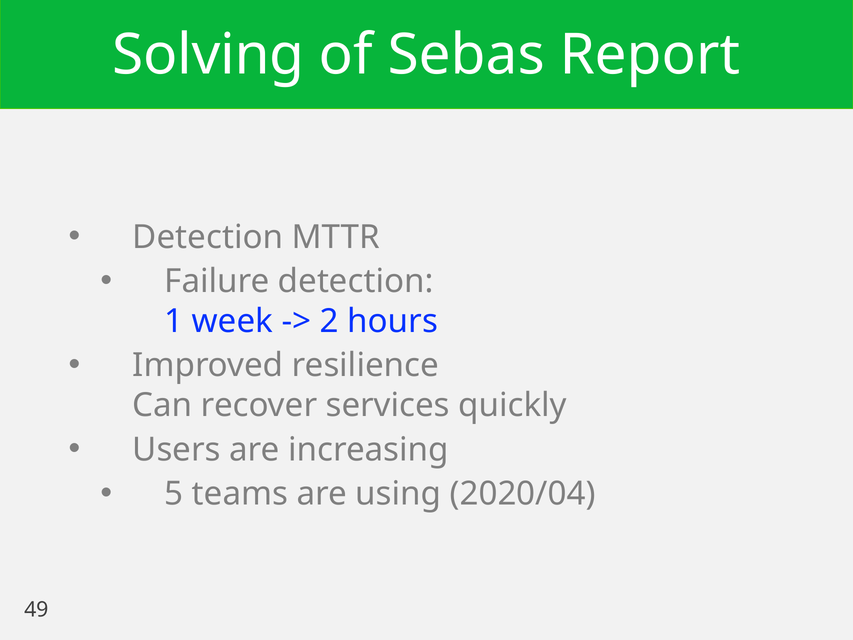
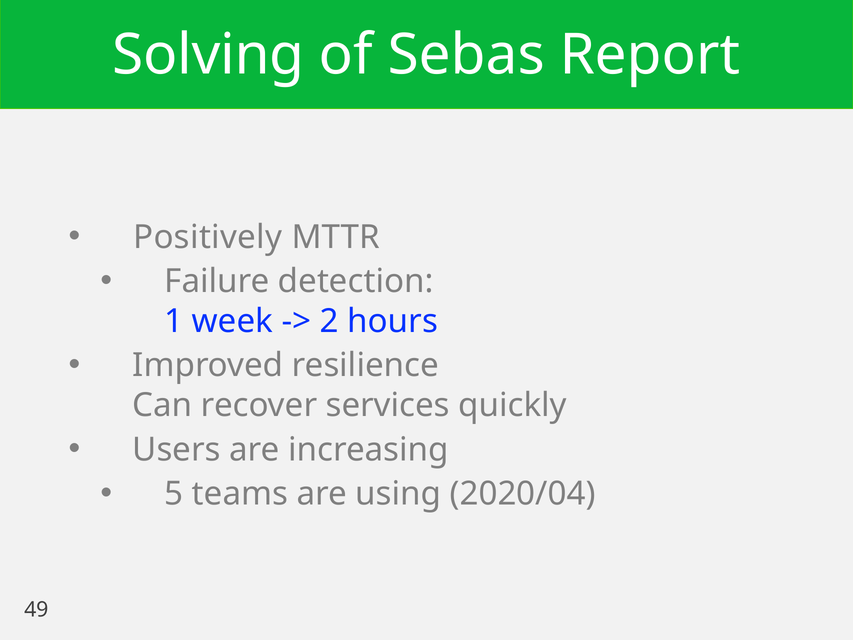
Detection at (208, 237): Detection -> Positively
